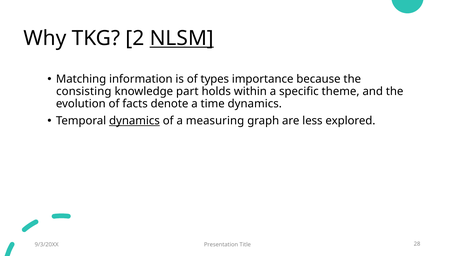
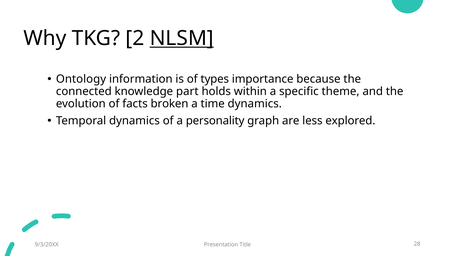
Matching: Matching -> Ontology
consisting: consisting -> connected
denote: denote -> broken
dynamics at (134, 121) underline: present -> none
measuring: measuring -> personality
